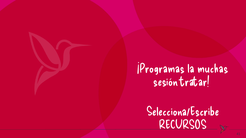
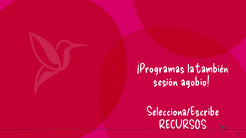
muchas: muchas -> también
tratar: tratar -> agobio
